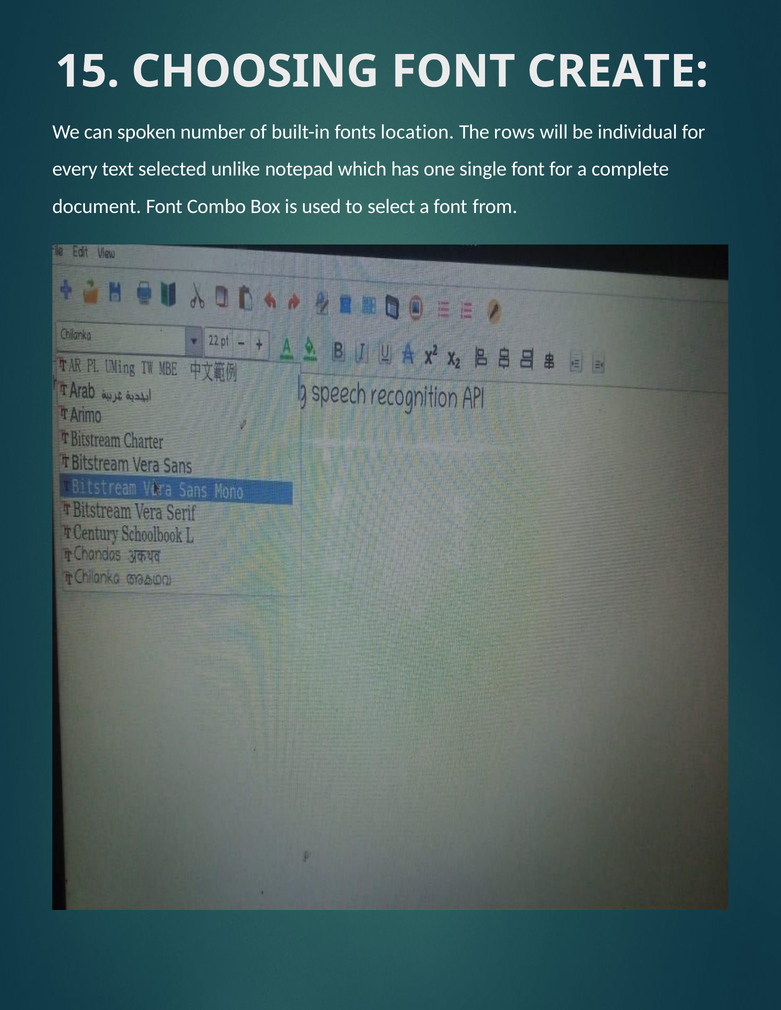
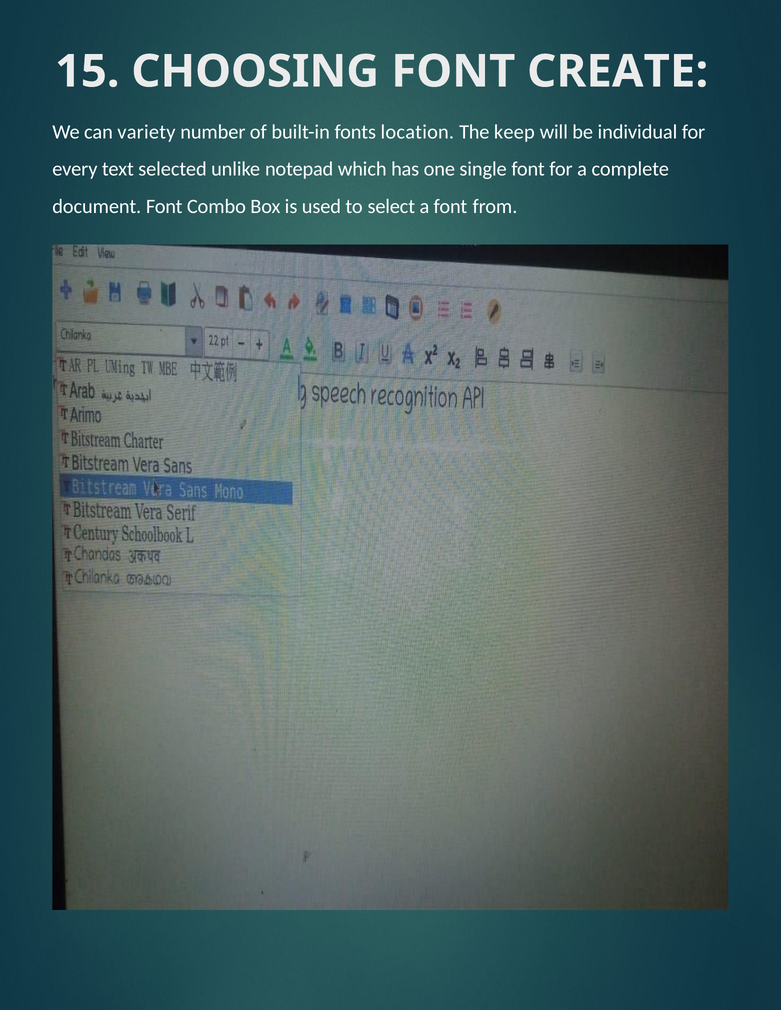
spoken: spoken -> variety
rows: rows -> keep
